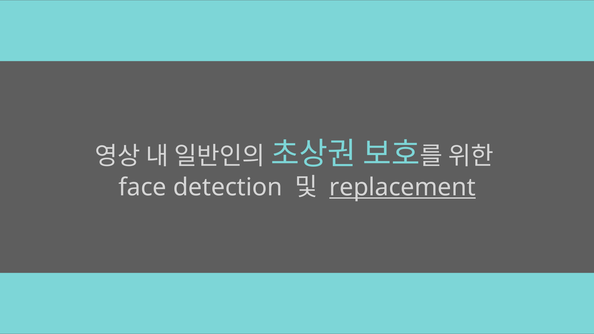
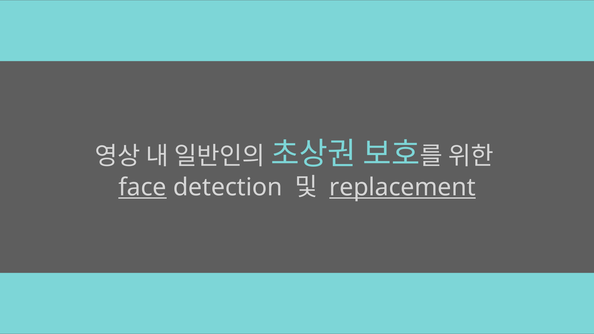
face underline: none -> present
